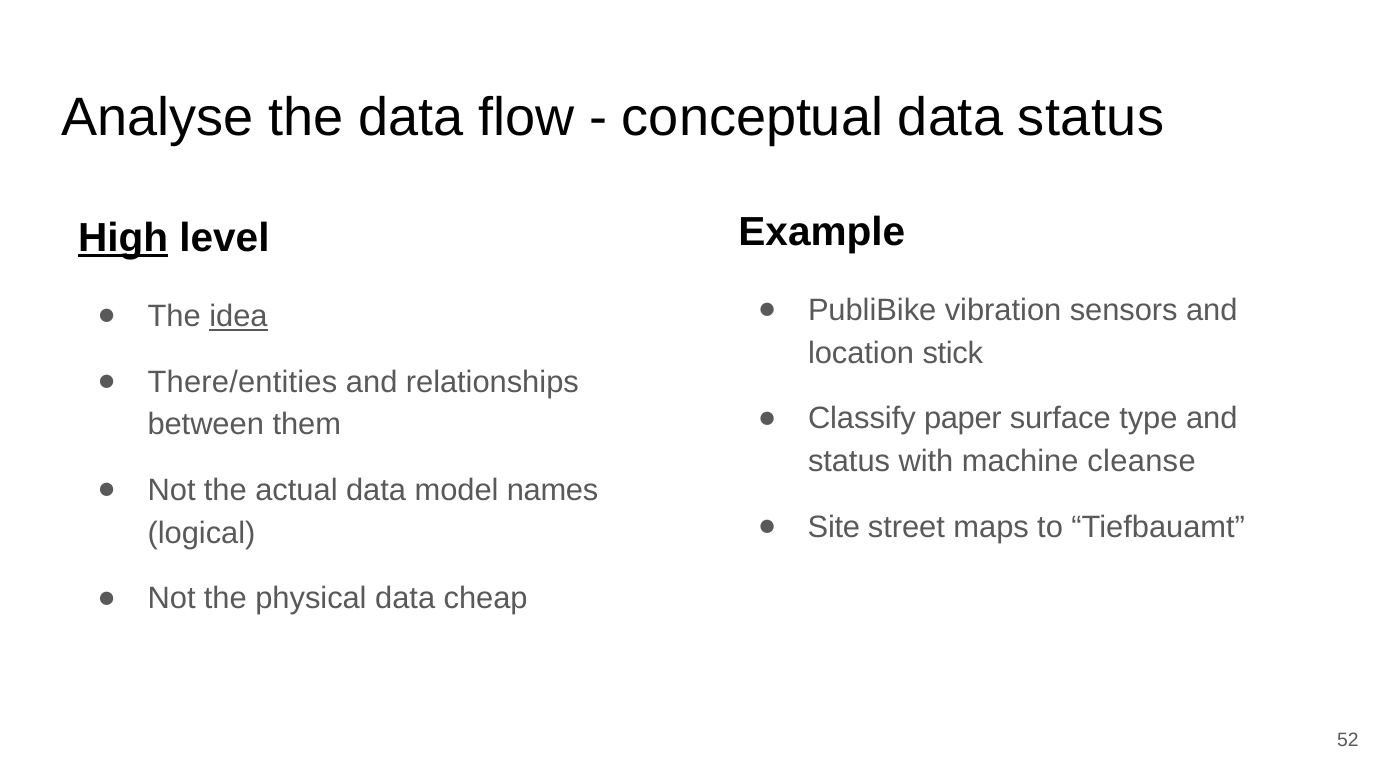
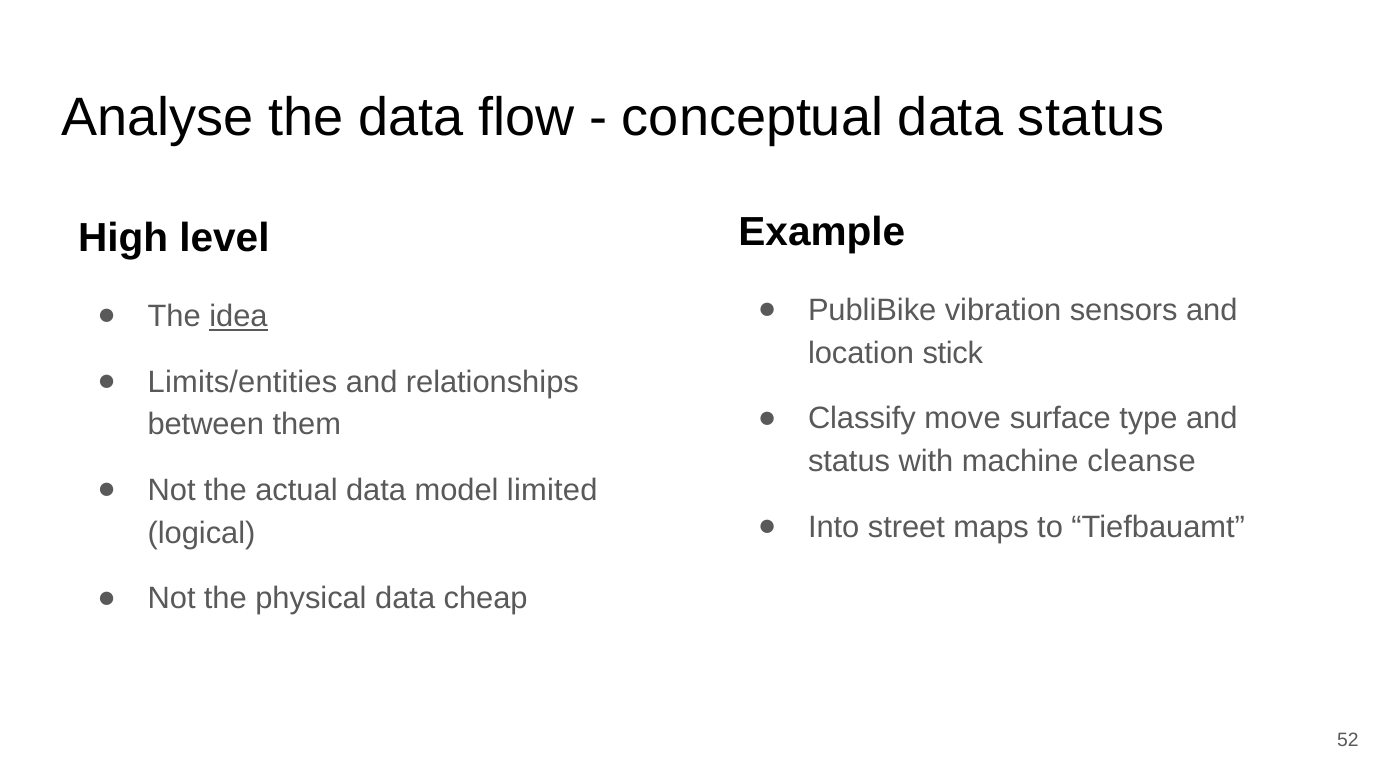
High underline: present -> none
There/entities: There/entities -> Limits/entities
paper: paper -> move
names: names -> limited
Site: Site -> Into
